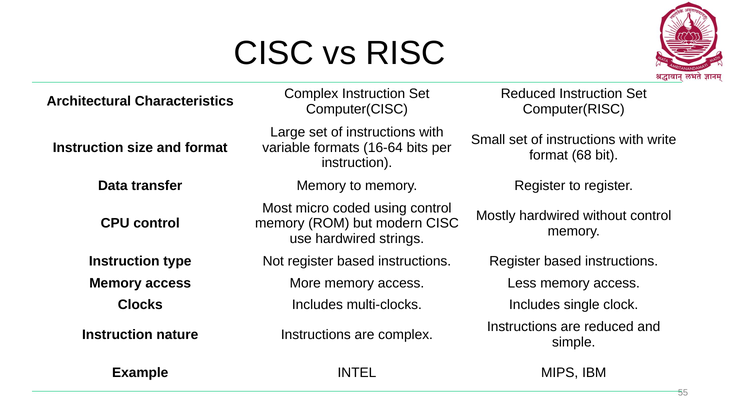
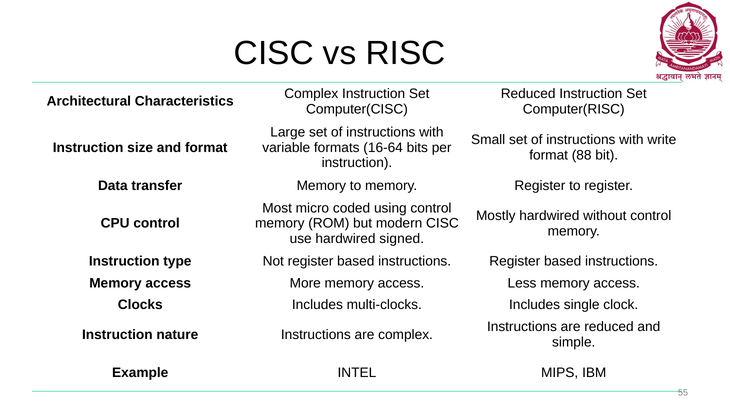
68: 68 -> 88
strings: strings -> signed
